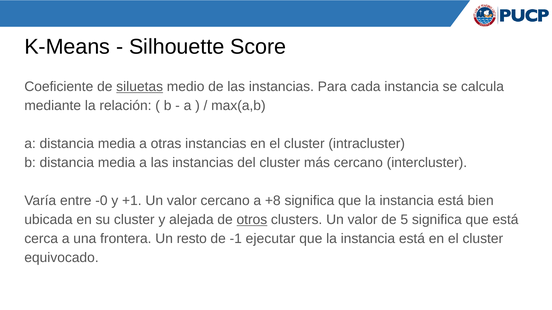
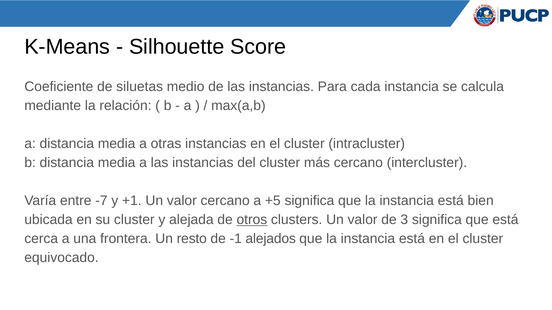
siluetas underline: present -> none
-0: -0 -> -7
+8: +8 -> +5
5: 5 -> 3
ejecutar: ejecutar -> alejados
